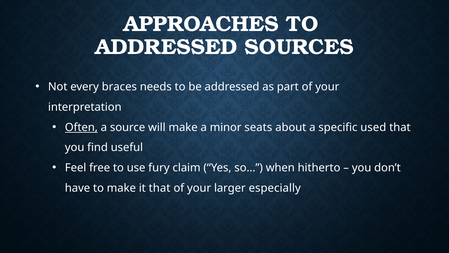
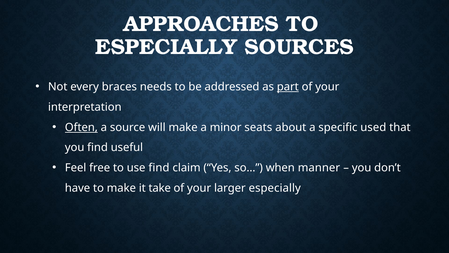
ADDRESSED at (166, 47): ADDRESSED -> ESPECIALLY
part underline: none -> present
use fury: fury -> find
hitherto: hitherto -> manner
it that: that -> take
